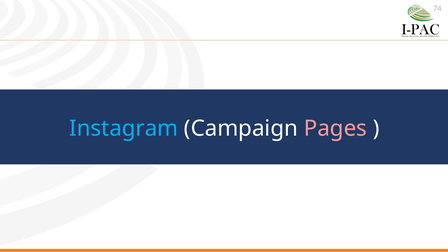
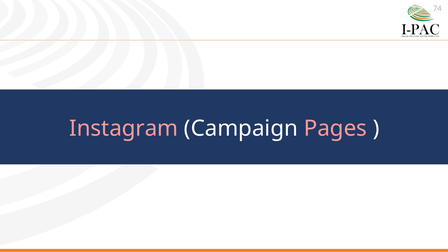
Instagram colour: light blue -> pink
